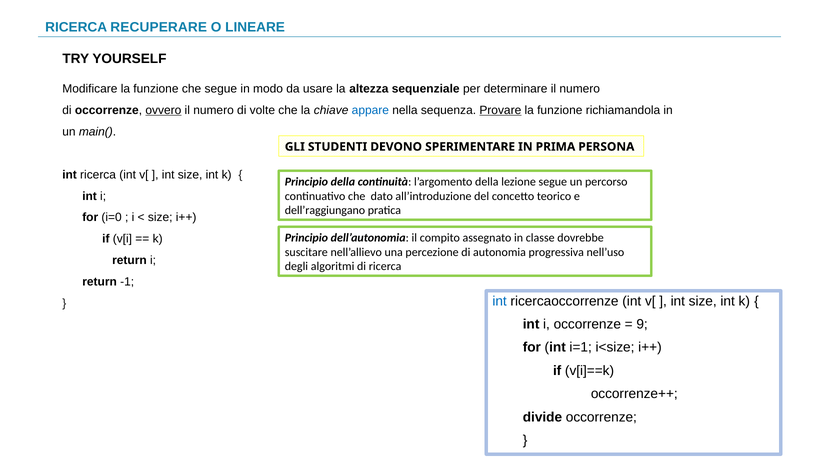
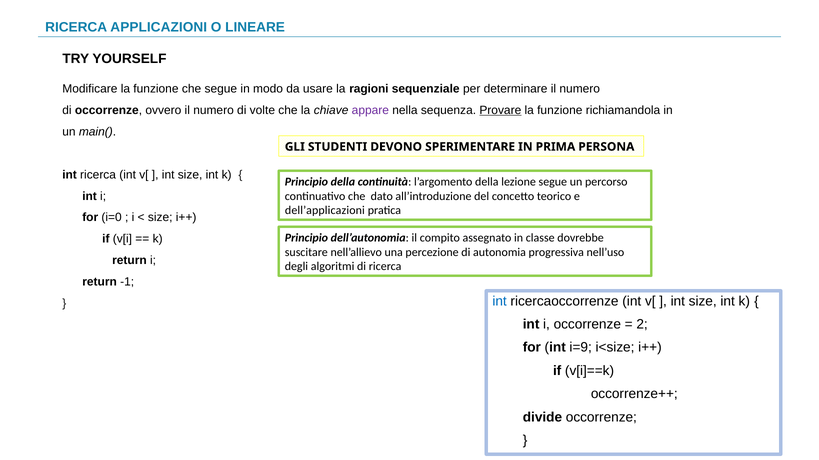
RECUPERARE: RECUPERARE -> APPLICAZIONI
altezza: altezza -> ragioni
ovvero underline: present -> none
appare colour: blue -> purple
dell’raggiungano: dell’raggiungano -> dell’applicazioni
9: 9 -> 2
i=1: i=1 -> i=9
